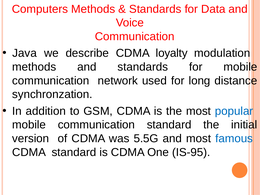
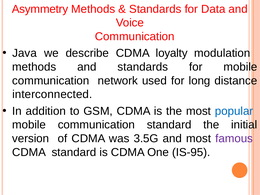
Computers: Computers -> Asymmetry
synchronzation: synchronzation -> interconnected
5.5G: 5.5G -> 3.5G
famous colour: blue -> purple
